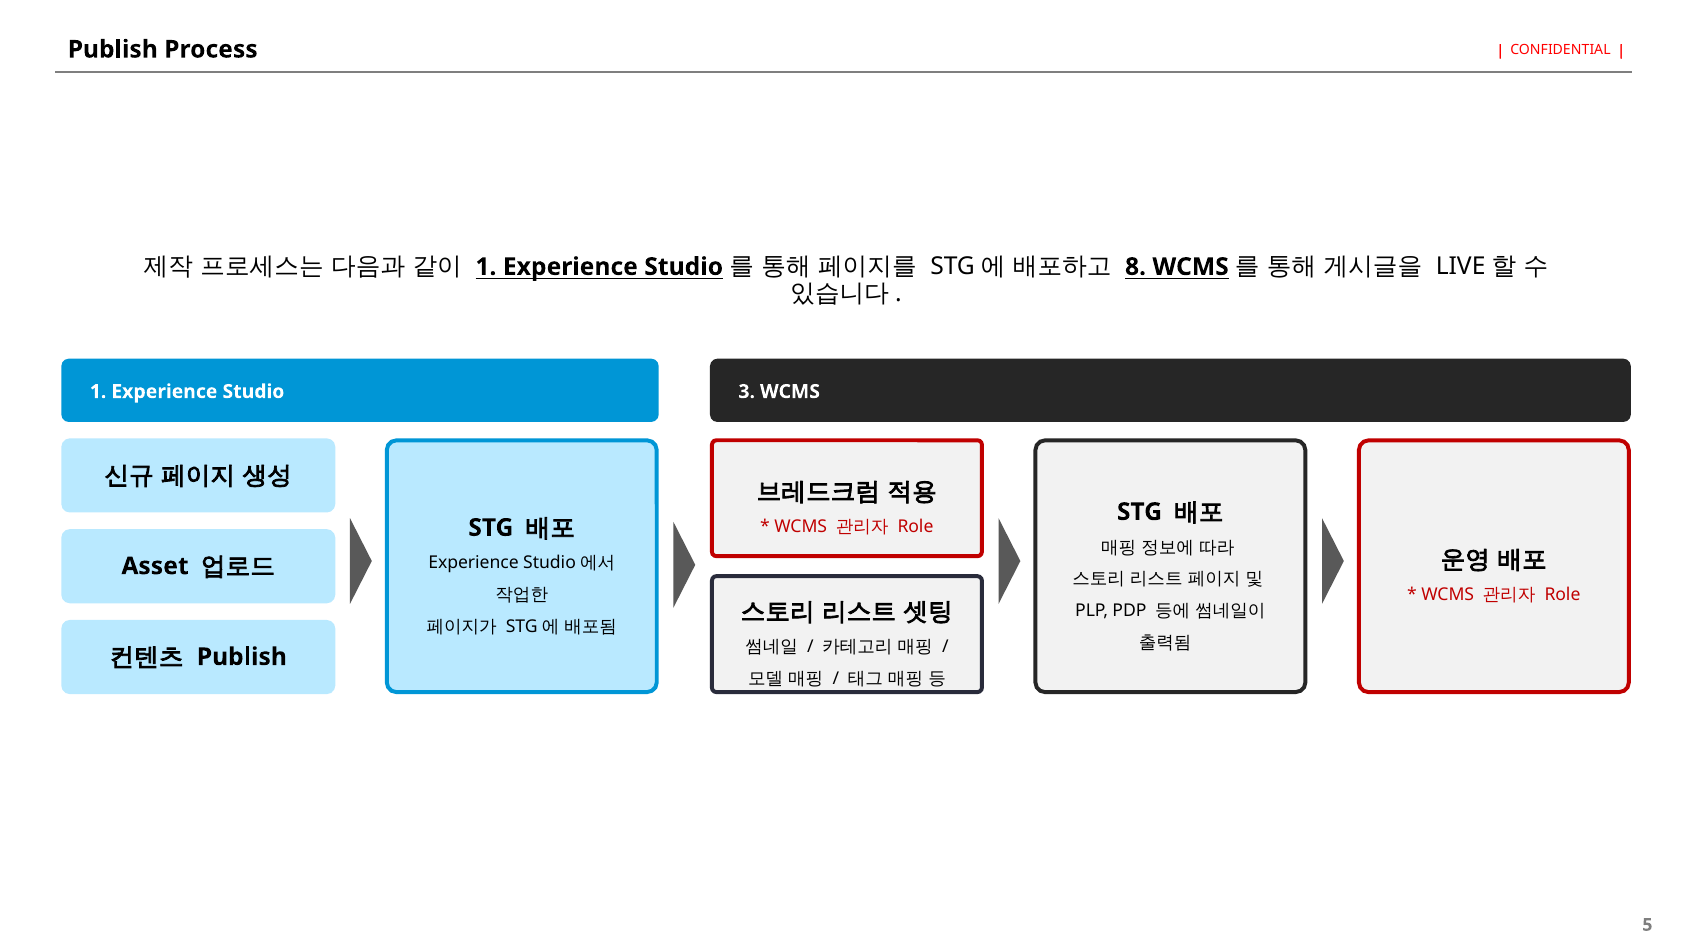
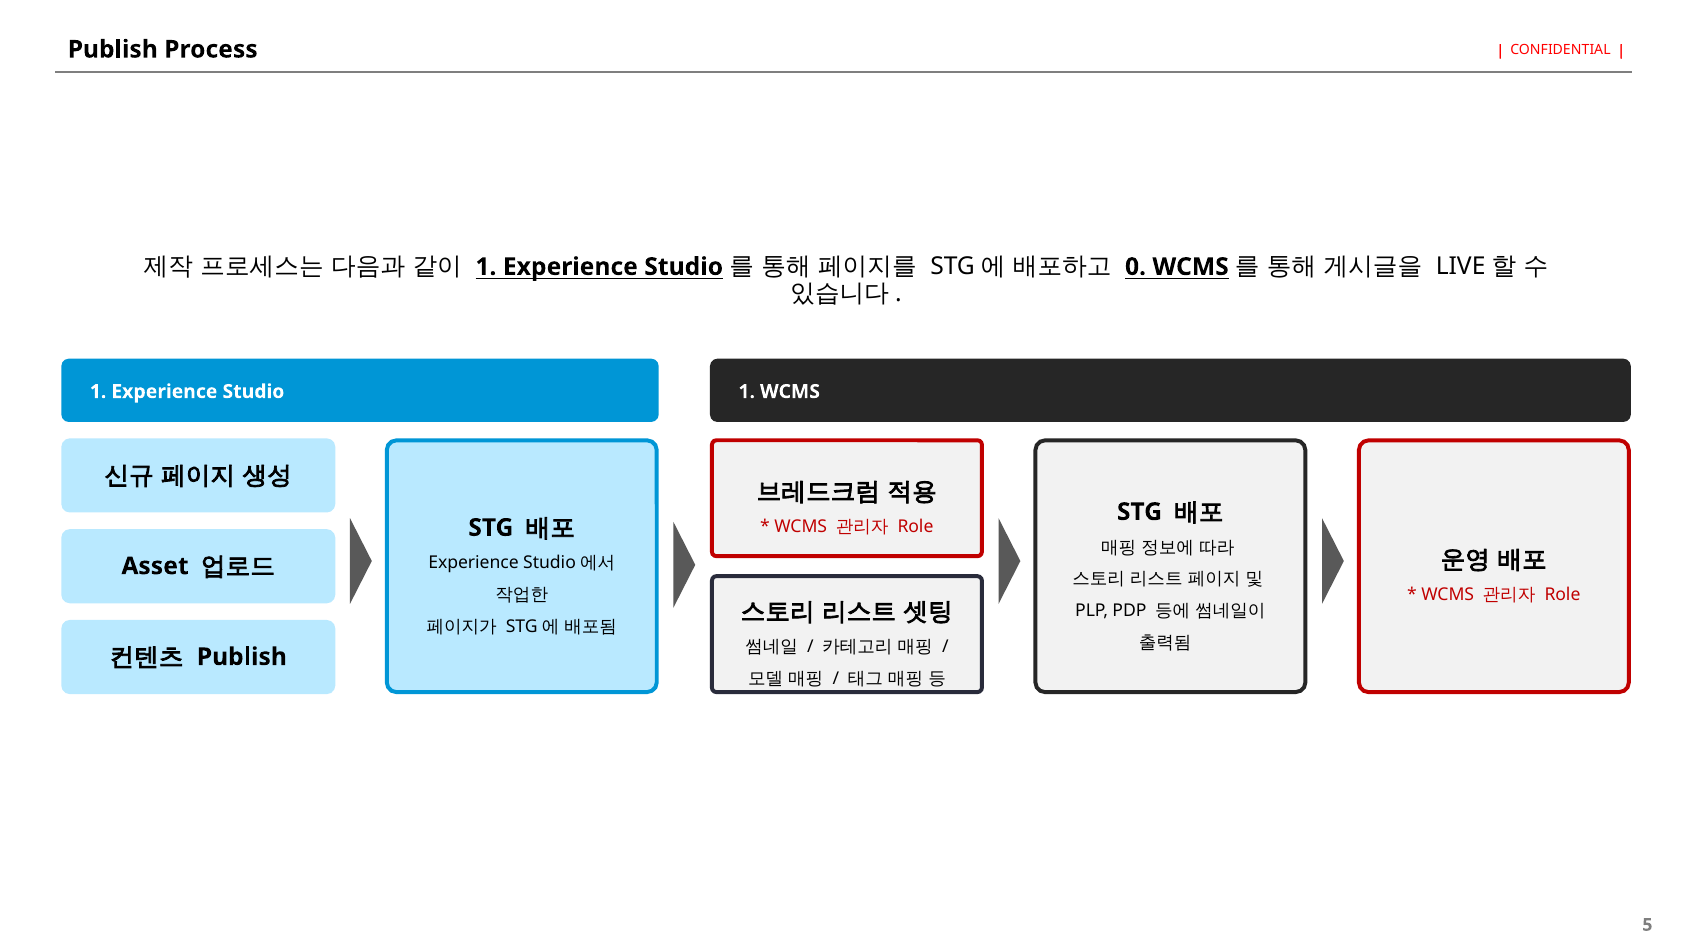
8: 8 -> 0
Studio 3: 3 -> 1
